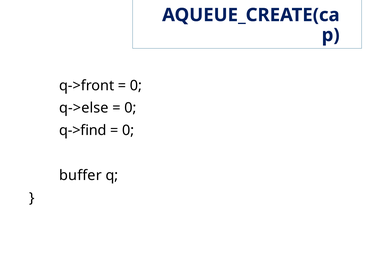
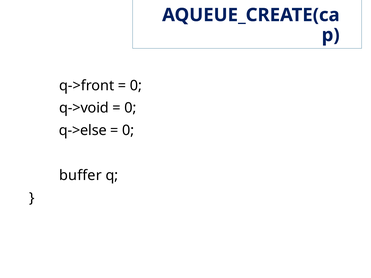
q->else: q->else -> q->void
q->find: q->find -> q->else
